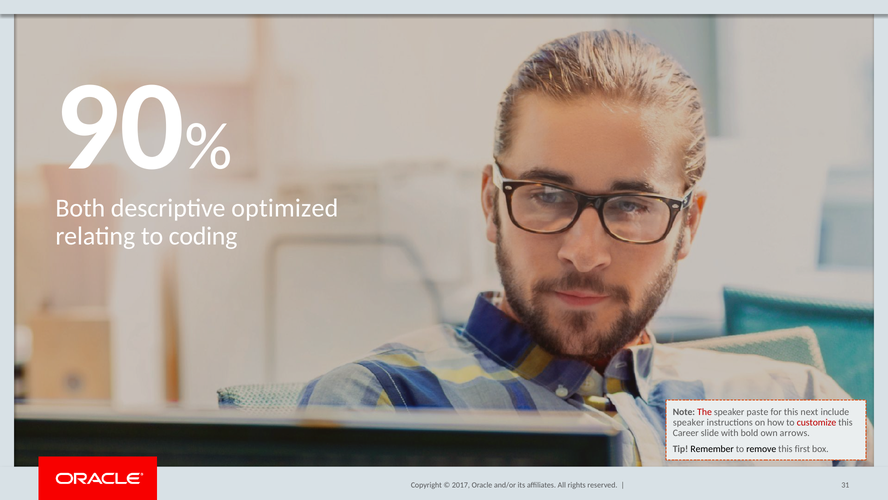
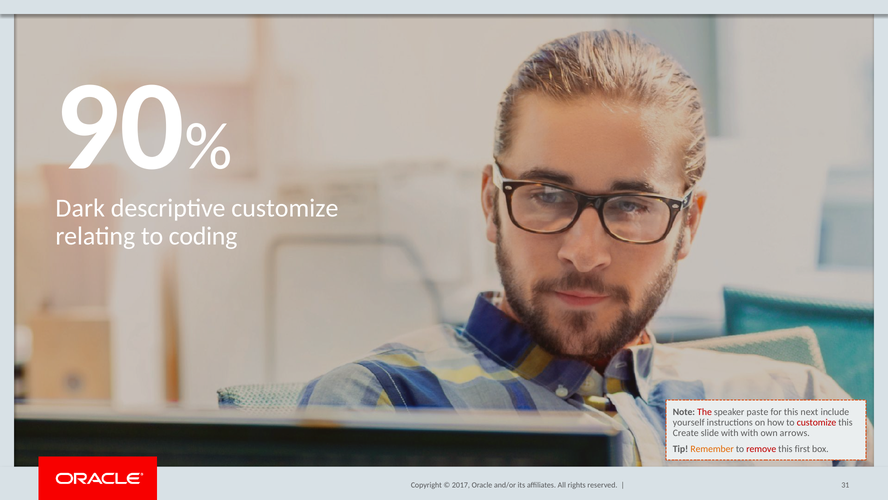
Both: Both -> Dark
descriptive optimized: optimized -> customize
speaker at (689, 422): speaker -> yourself
Career: Career -> Create
with bold: bold -> with
Remember colour: black -> orange
remove colour: black -> red
